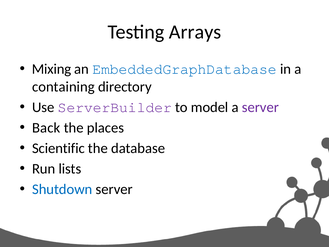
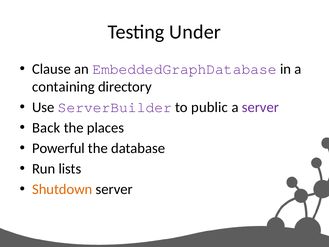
Arrays: Arrays -> Under
Mixing: Mixing -> Clause
EmbeddedGraphDatabase colour: blue -> purple
model: model -> public
Scientific: Scientific -> Powerful
Shutdown colour: blue -> orange
